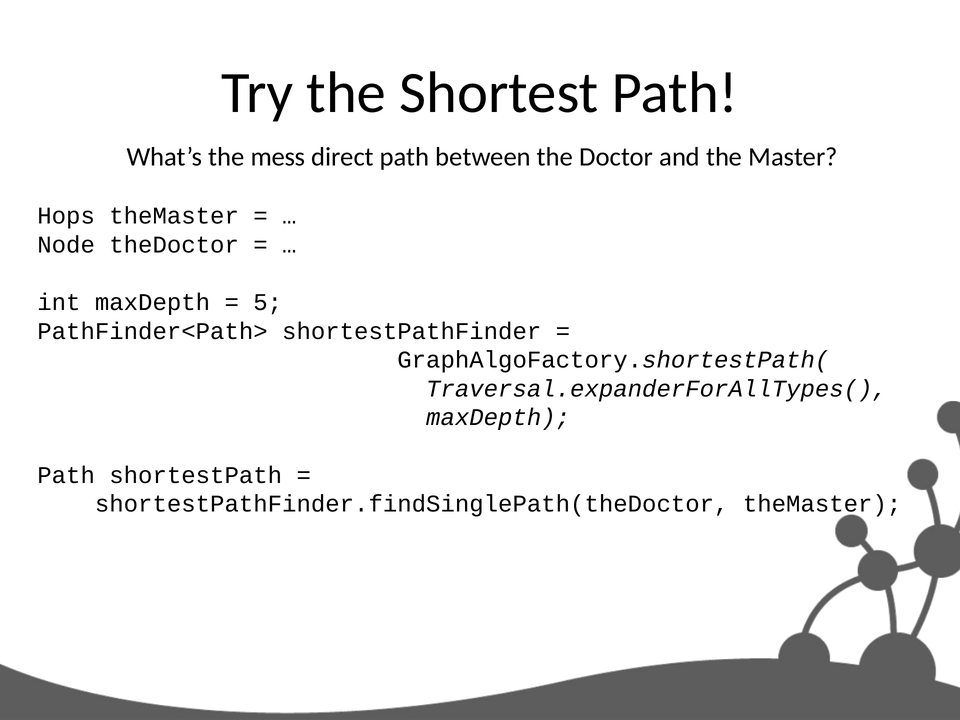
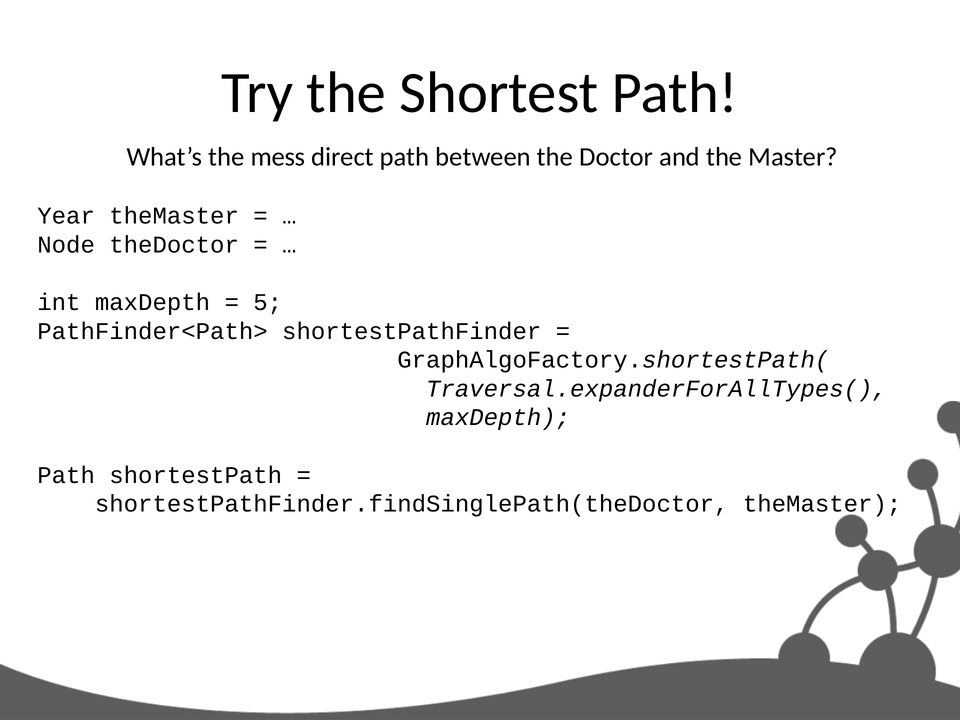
Hops: Hops -> Year
